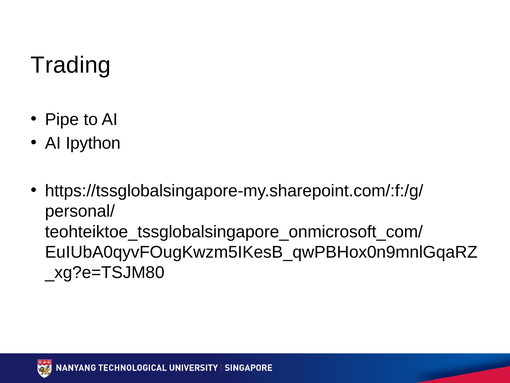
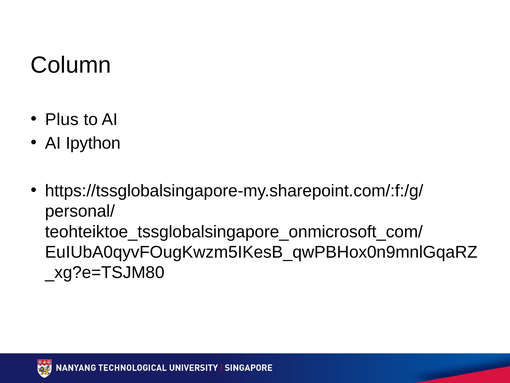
Trading: Trading -> Column
Pipe: Pipe -> Plus
